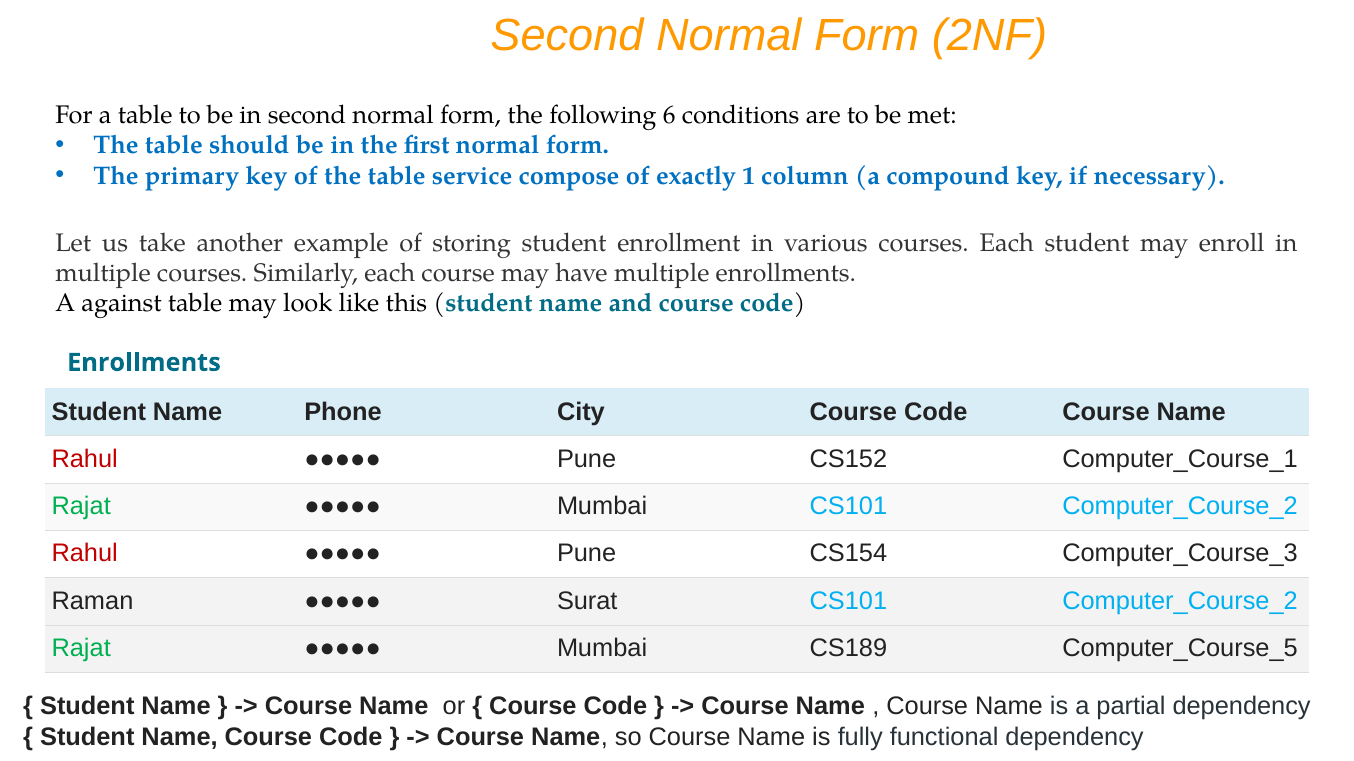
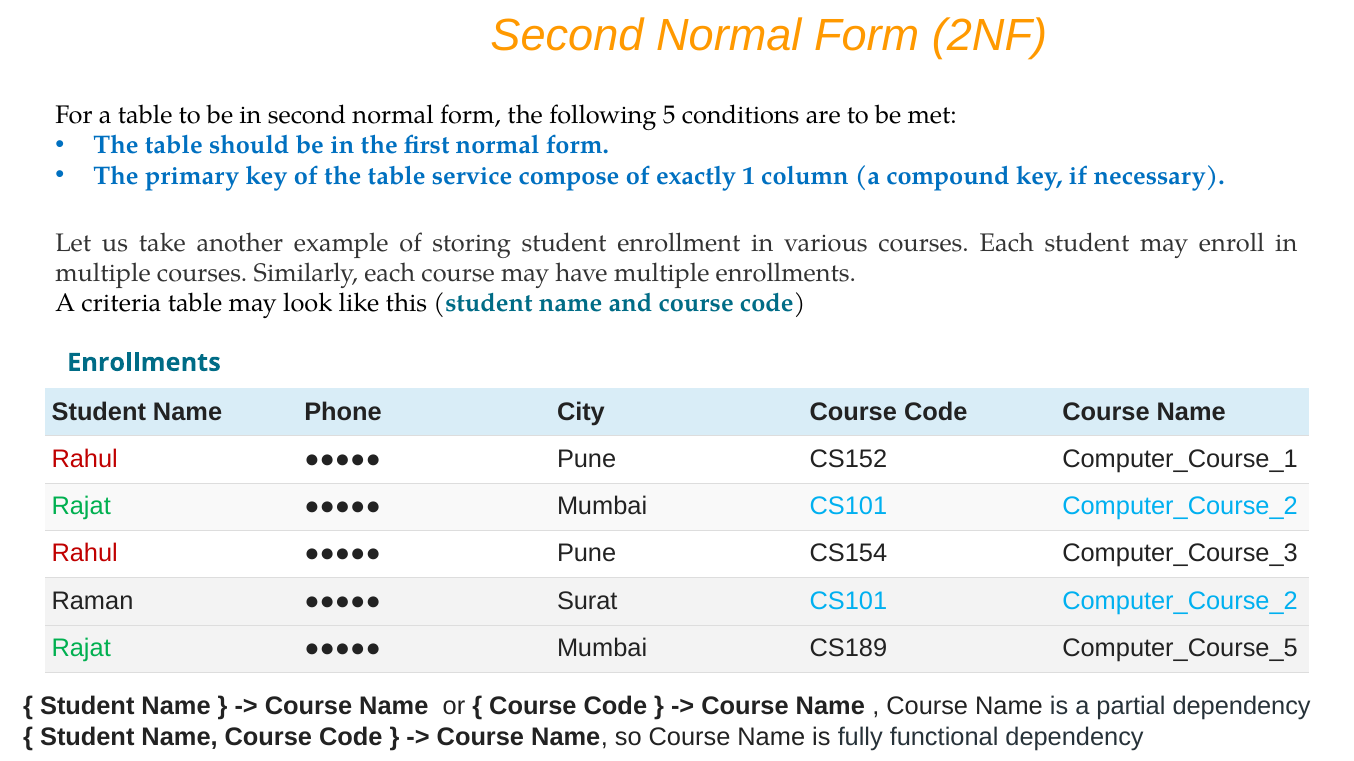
6: 6 -> 5
against: against -> criteria
